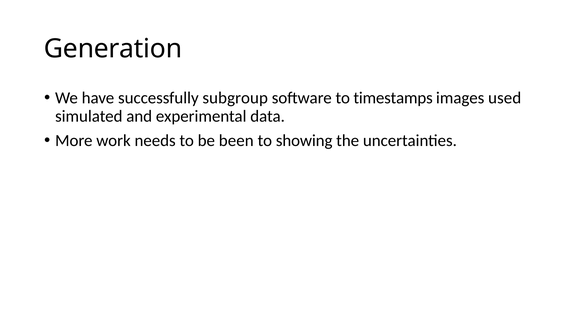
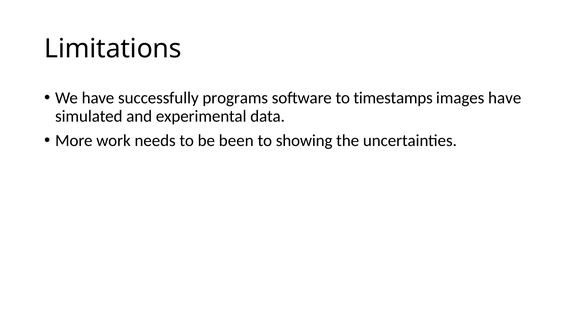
Generation: Generation -> Limitations
subgroup: subgroup -> programs
images used: used -> have
